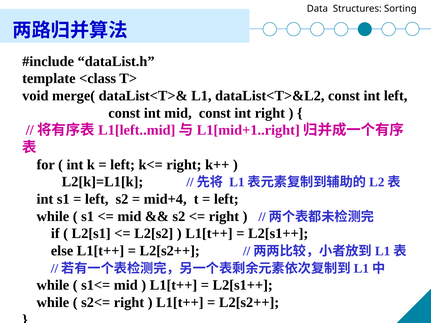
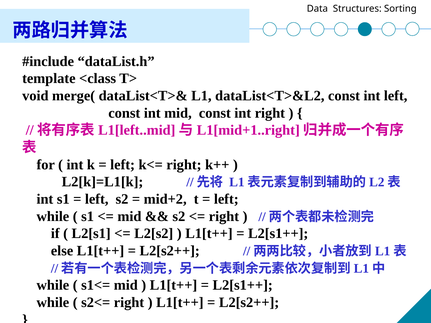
mid+4: mid+4 -> mid+2
